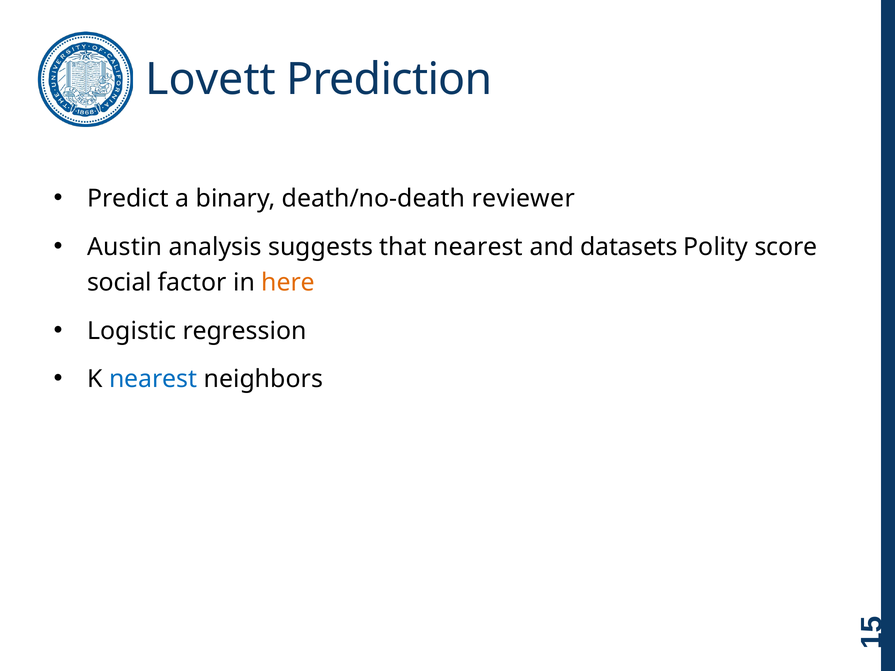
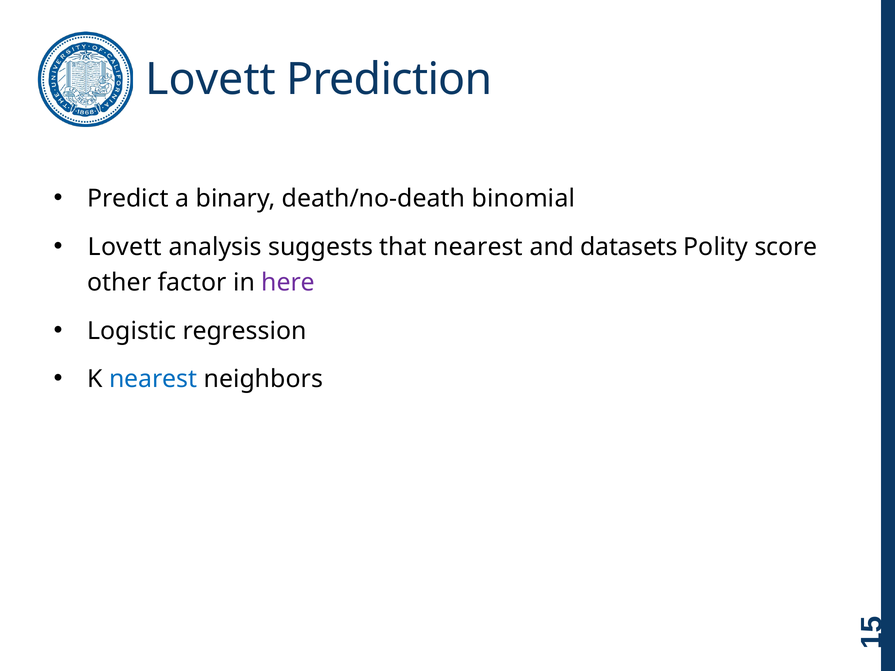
reviewer: reviewer -> binomial
Austin at (125, 247): Austin -> Lovett
social: social -> other
here colour: orange -> purple
